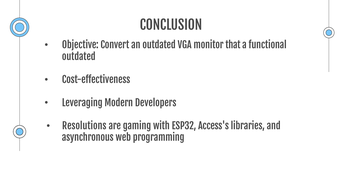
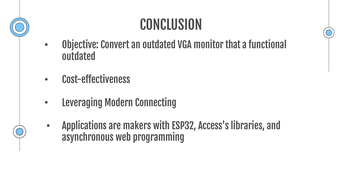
Developers: Developers -> Connecting
Resolutions: Resolutions -> Applications
gaming: gaming -> makers
